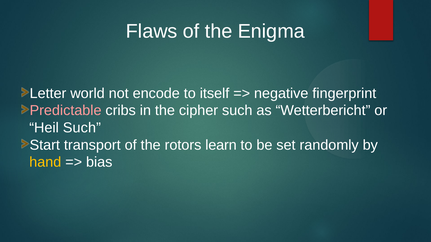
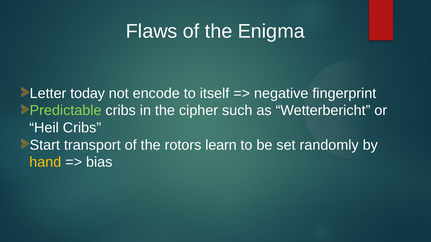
world: world -> today
Predictable colour: pink -> light green
Heil Such: Such -> Cribs
